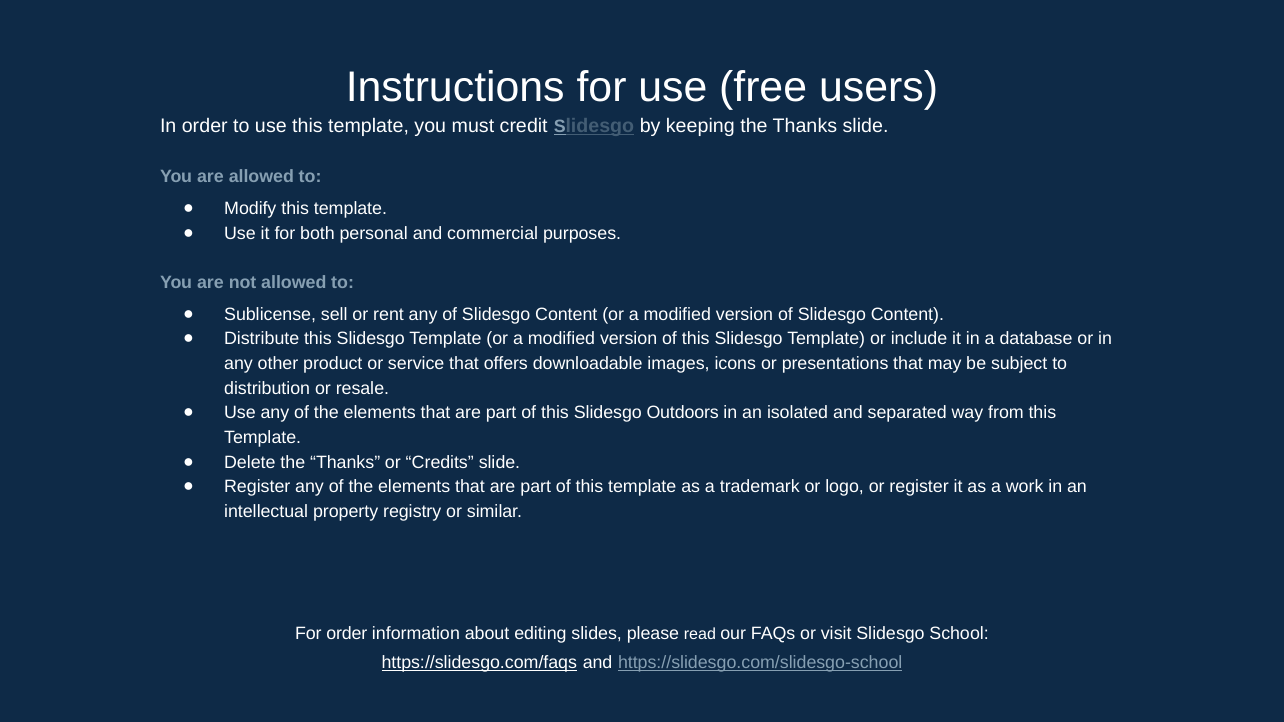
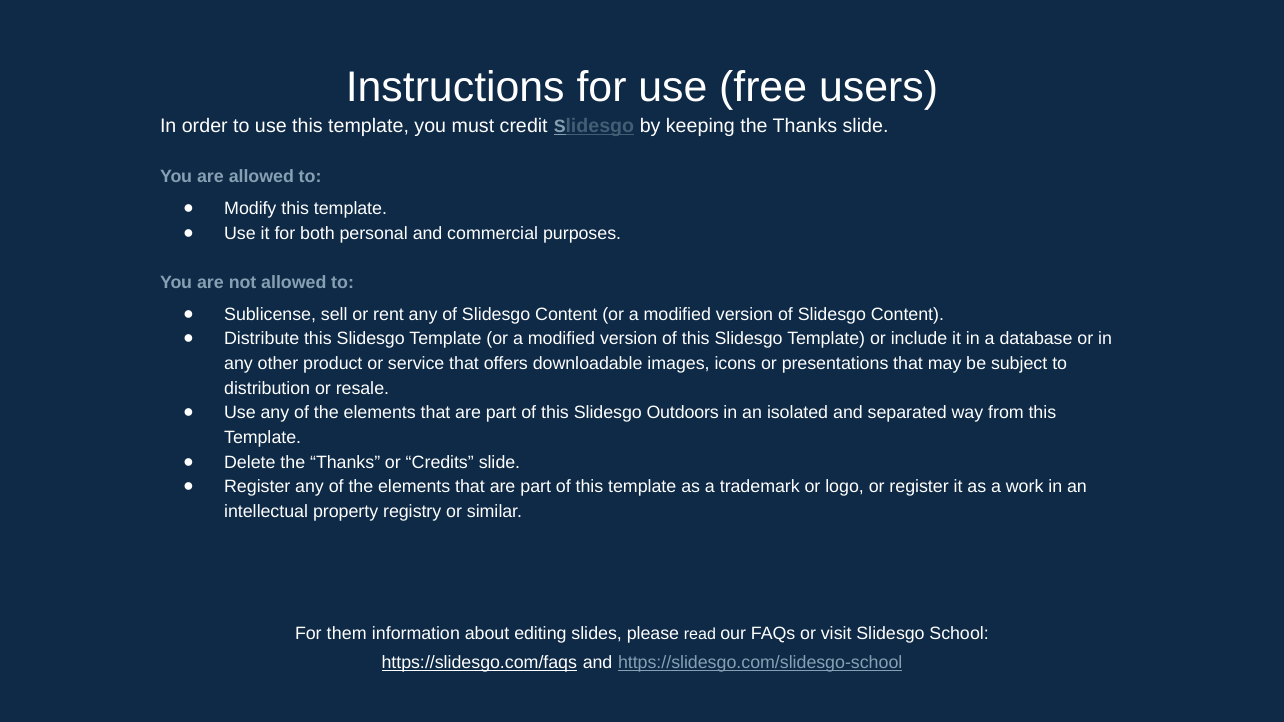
For order: order -> them
